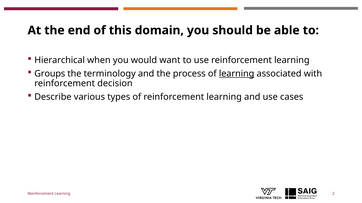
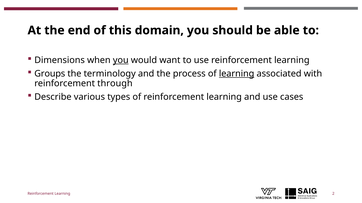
Hierarchical: Hierarchical -> Dimensions
you at (121, 60) underline: none -> present
decision: decision -> through
